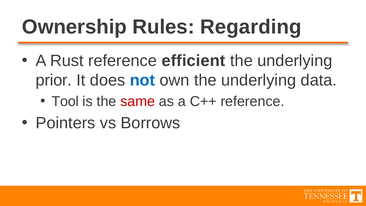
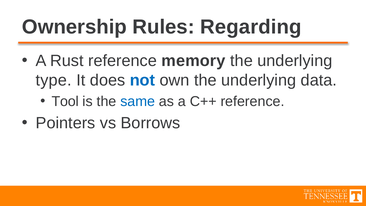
efficient: efficient -> memory
prior: prior -> type
same colour: red -> blue
